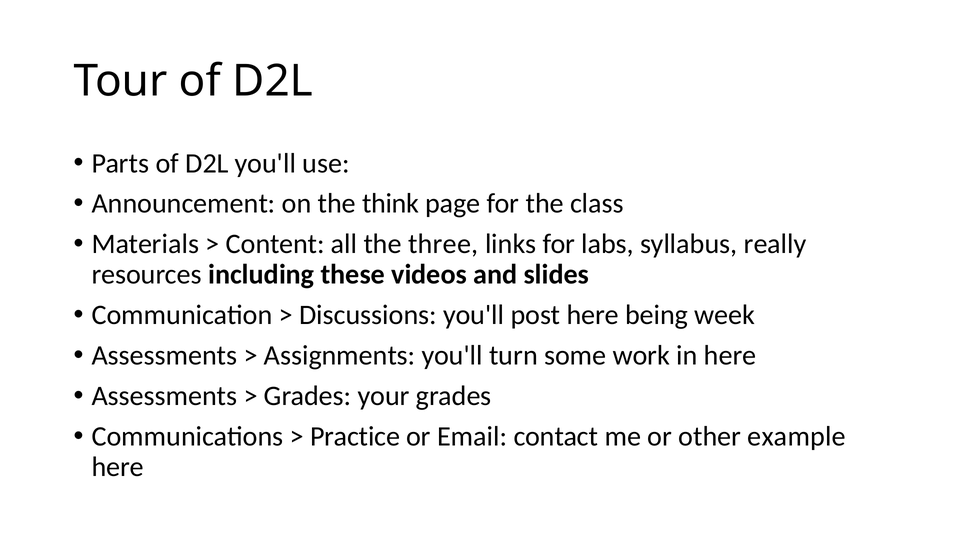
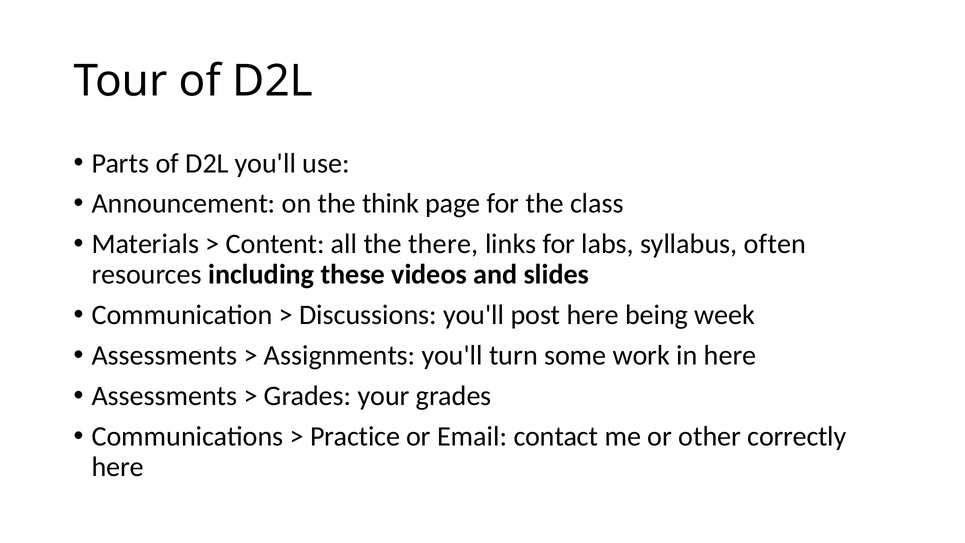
three: three -> there
really: really -> often
example: example -> correctly
